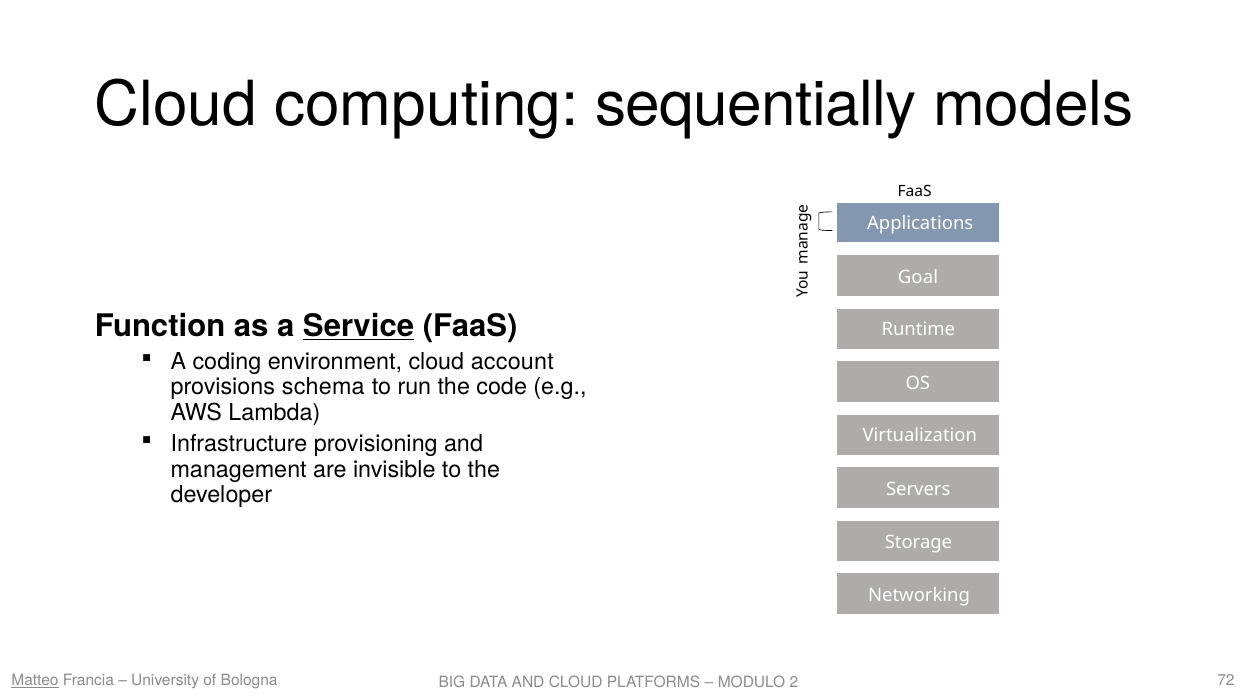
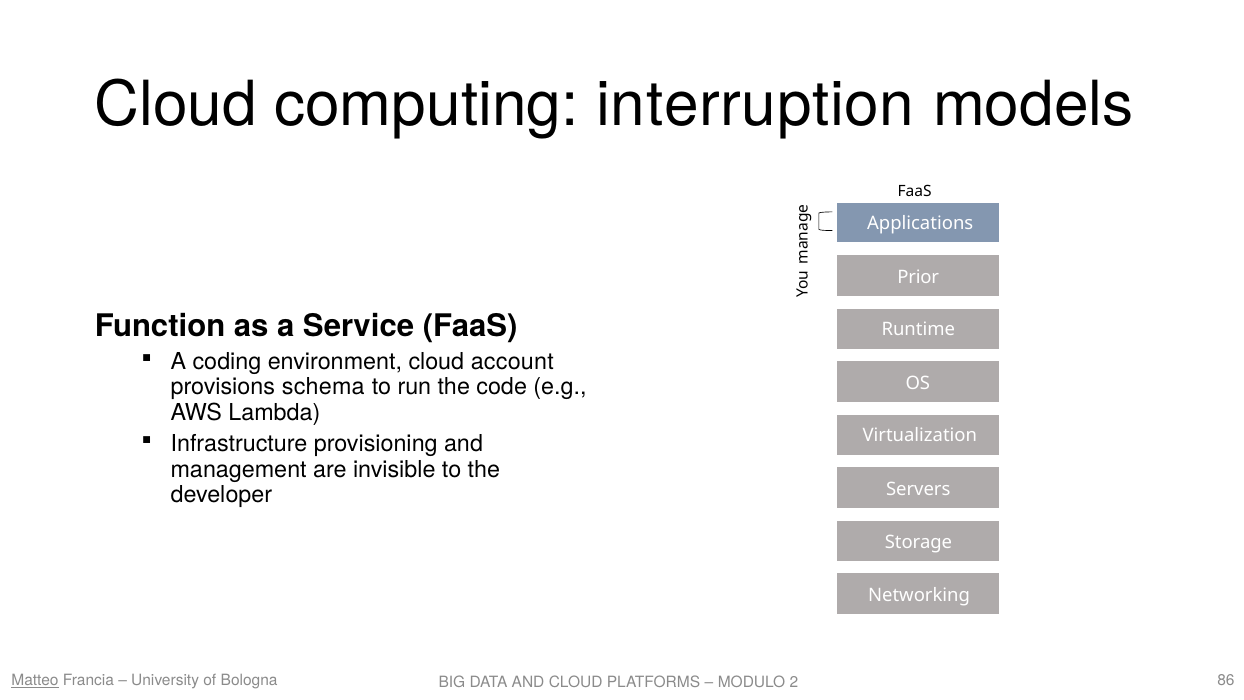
sequentially: sequentially -> interruption
Goal: Goal -> Prior
Service underline: present -> none
72: 72 -> 86
